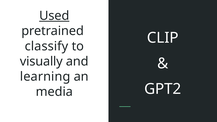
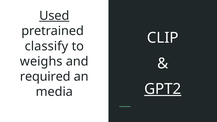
visually: visually -> weighs
learning: learning -> required
GPT2 underline: none -> present
